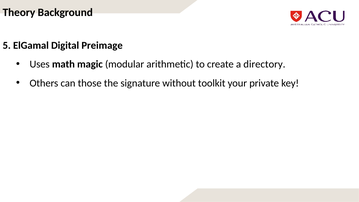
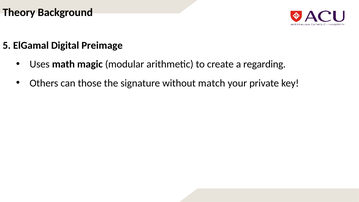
directory: directory -> regarding
toolkit: toolkit -> match
